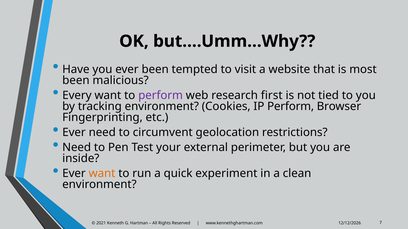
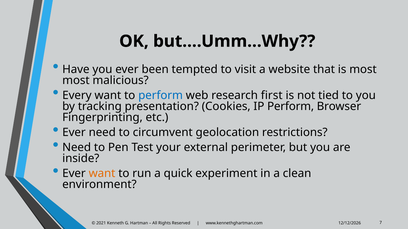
been at (76, 80): been -> most
perform at (161, 96) colour: purple -> blue
tracking environment: environment -> presentation
